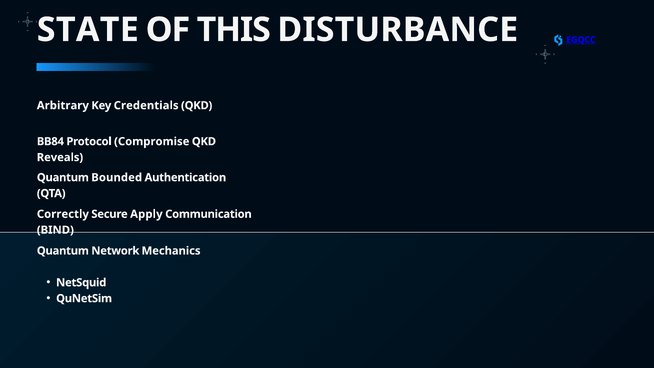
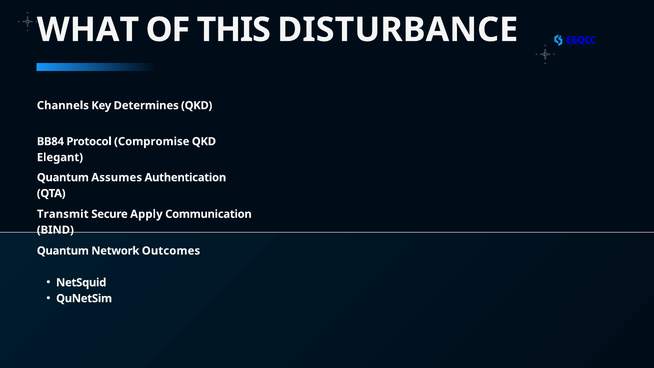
STATE: STATE -> WHAT
Arbitrary: Arbitrary -> Channels
Credentials: Credentials -> Determines
Reveals: Reveals -> Elegant
Bounded: Bounded -> Assumes
Correctly: Correctly -> Transmit
Mechanics: Mechanics -> Outcomes
